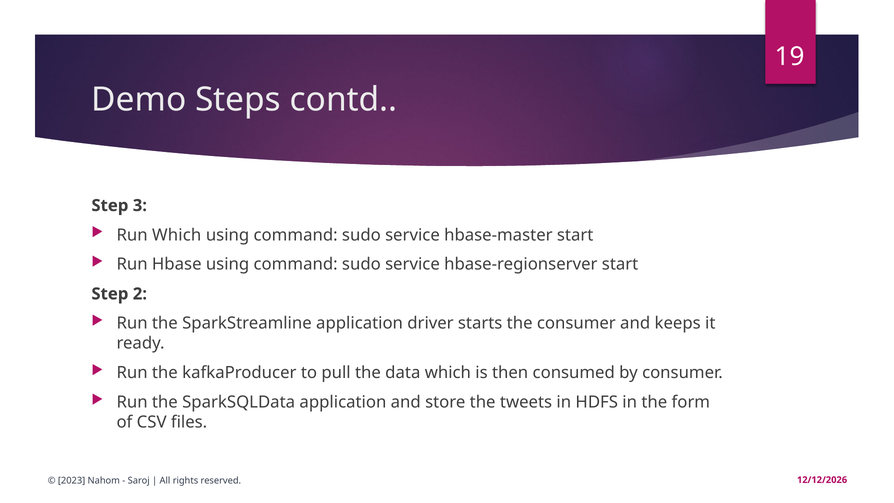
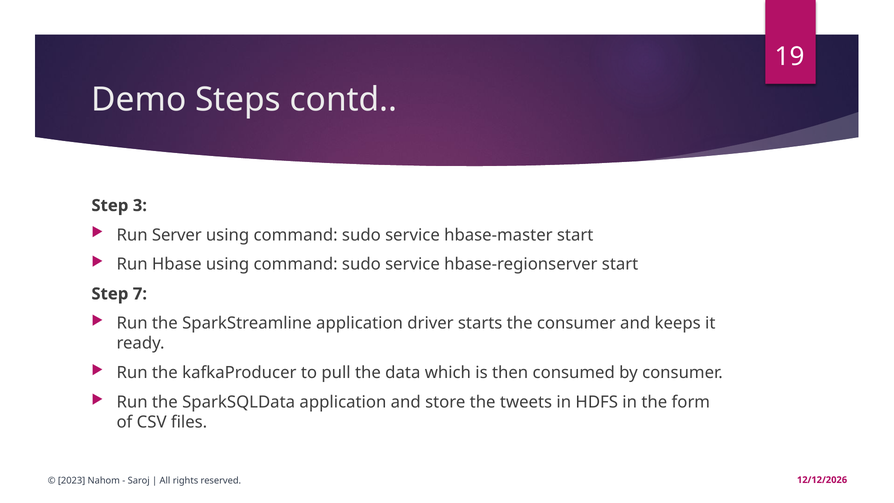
Run Which: Which -> Server
2: 2 -> 7
